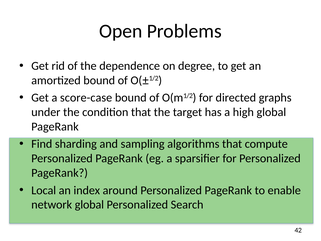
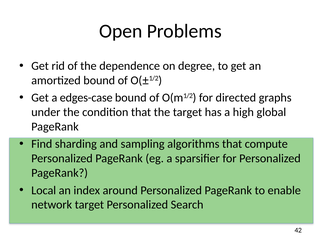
score-case: score-case -> edges-case
network global: global -> target
